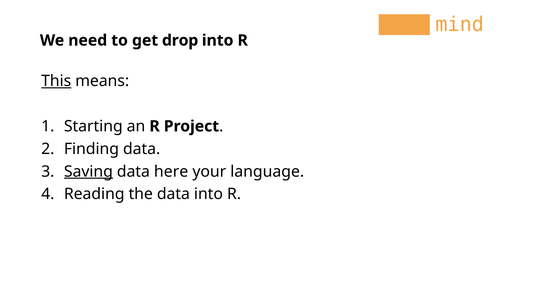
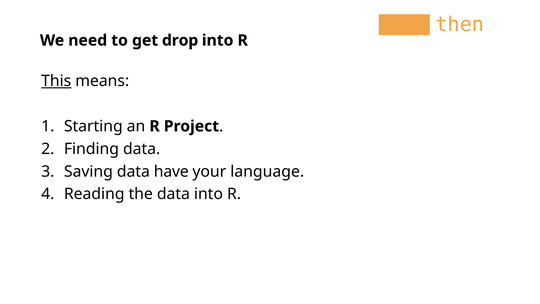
mind: mind -> then
Saving underline: present -> none
here: here -> have
